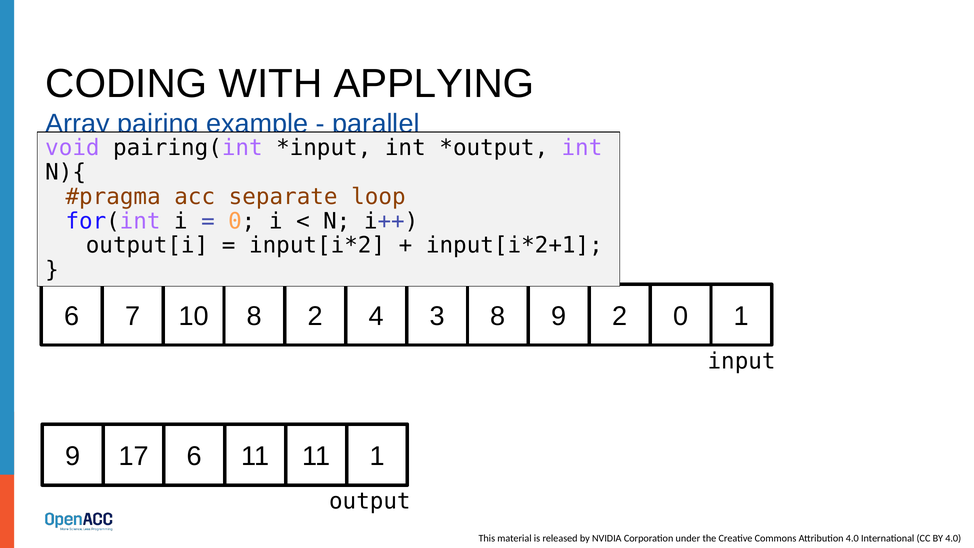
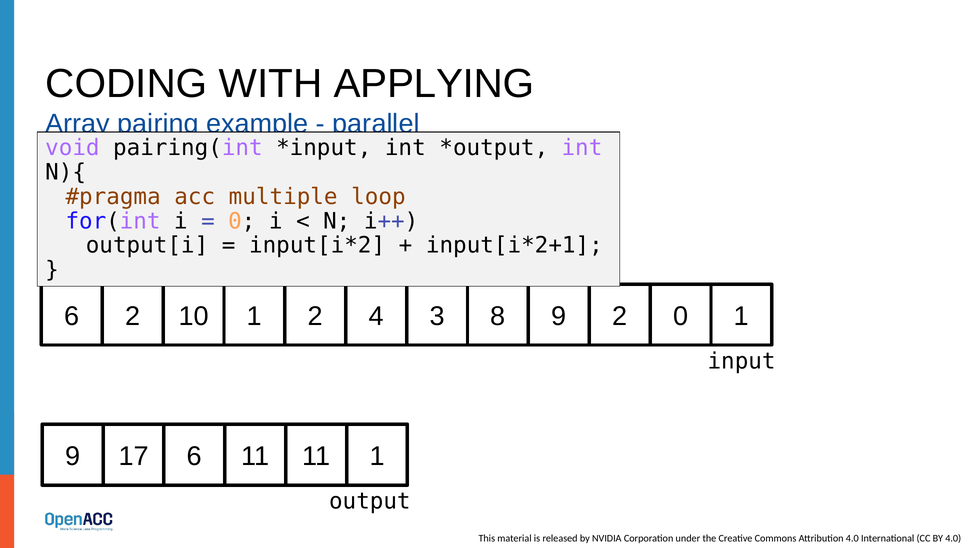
separate: separate -> multiple
6 7: 7 -> 2
10 8: 8 -> 1
